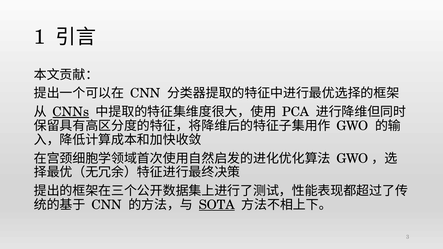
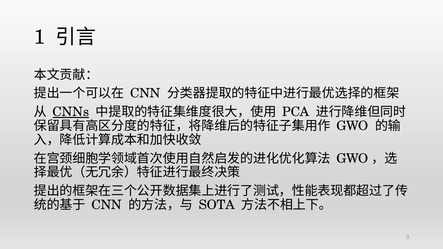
SOTA underline: present -> none
